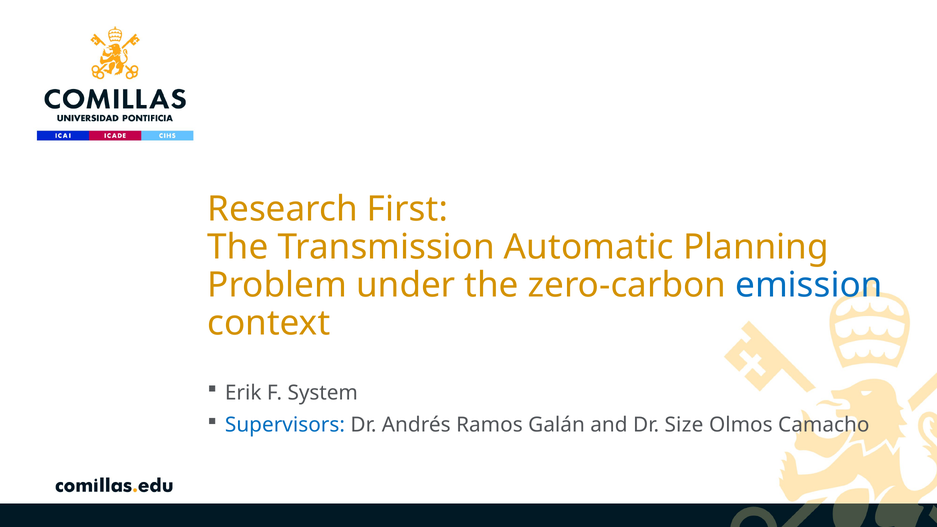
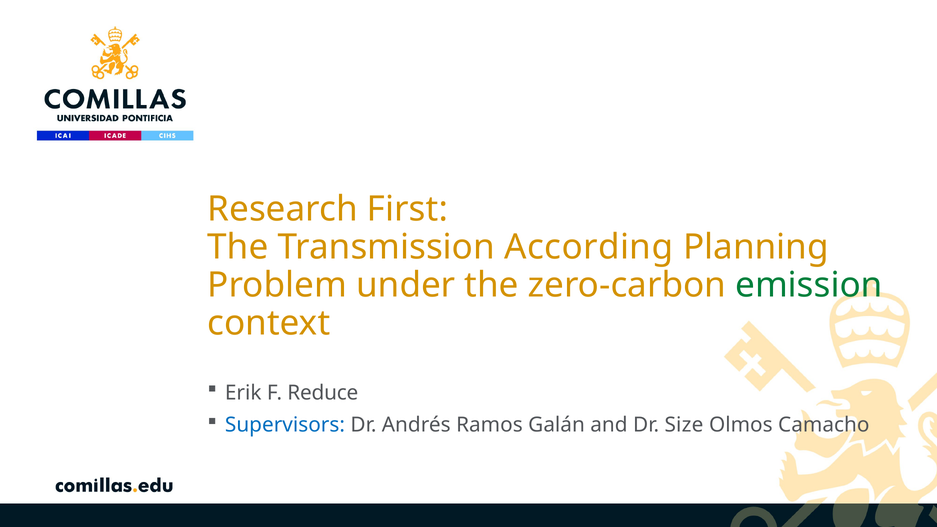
Automatic: Automatic -> According
emission colour: blue -> green
System: System -> Reduce
